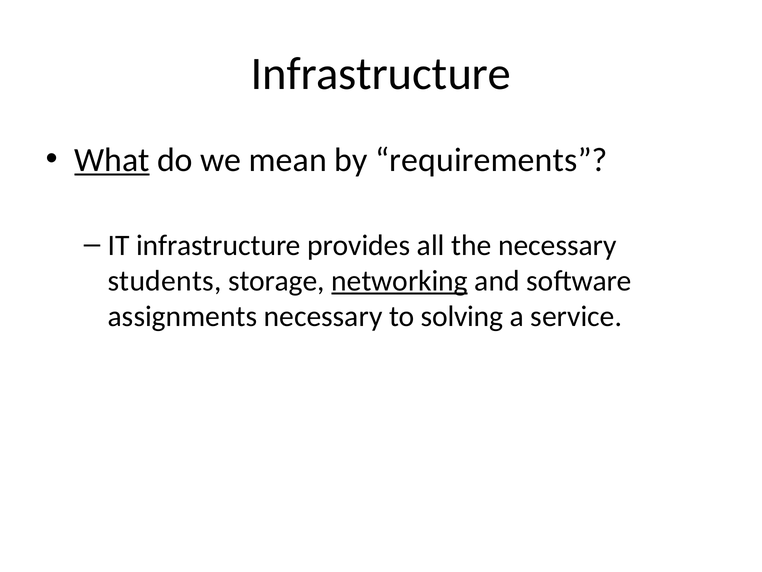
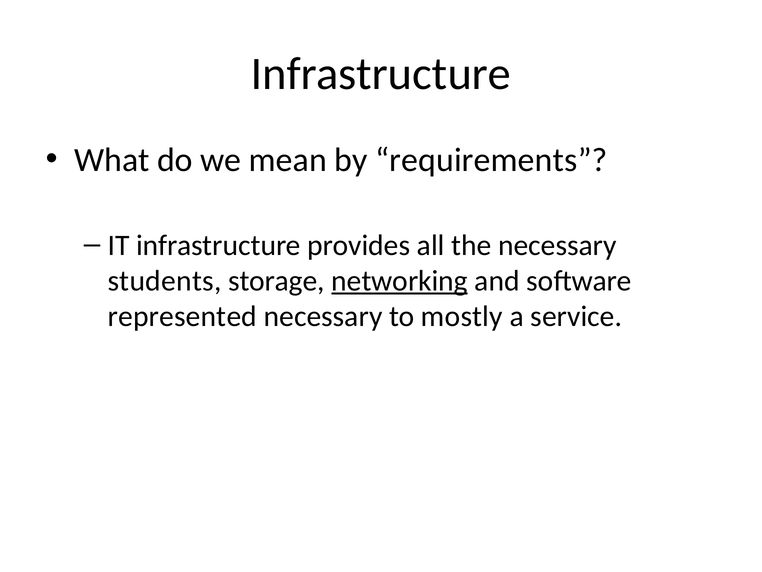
What underline: present -> none
assignments: assignments -> represented
solving: solving -> mostly
